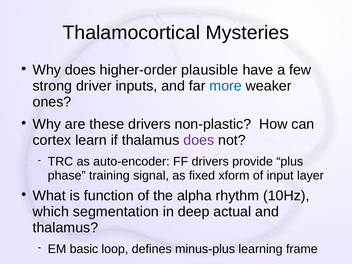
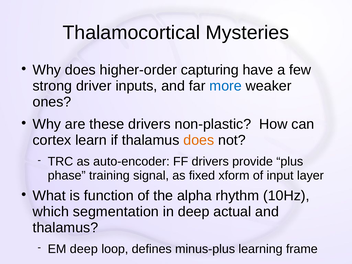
plausible: plausible -> capturing
does at (199, 140) colour: purple -> orange
EM basic: basic -> deep
